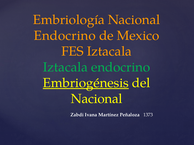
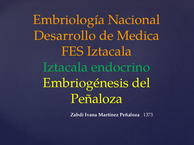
Endocrino at (65, 36): Endocrino -> Desarrollo
Mexico: Mexico -> Medica
Embriogénesis underline: present -> none
Nacional at (97, 99): Nacional -> Peñaloza
